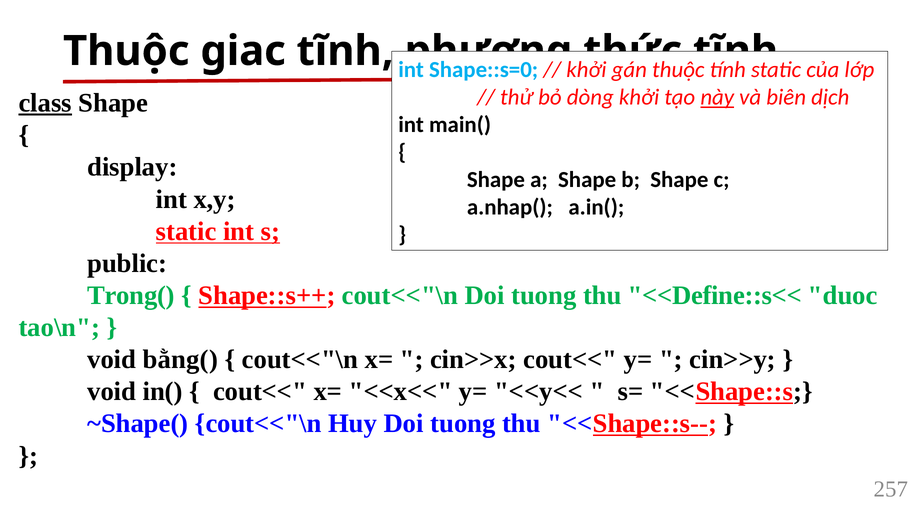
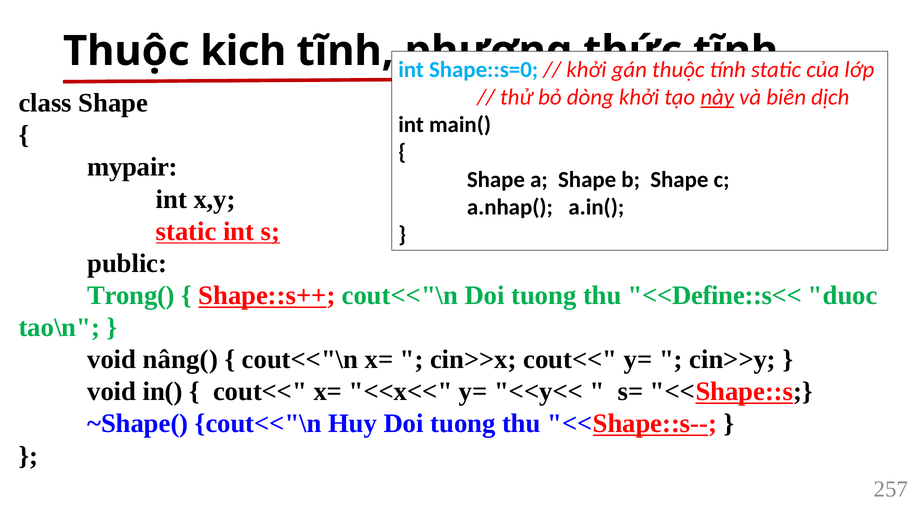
giac: giac -> kich
class underline: present -> none
display: display -> mypair
bằng(: bằng( -> nâng(
